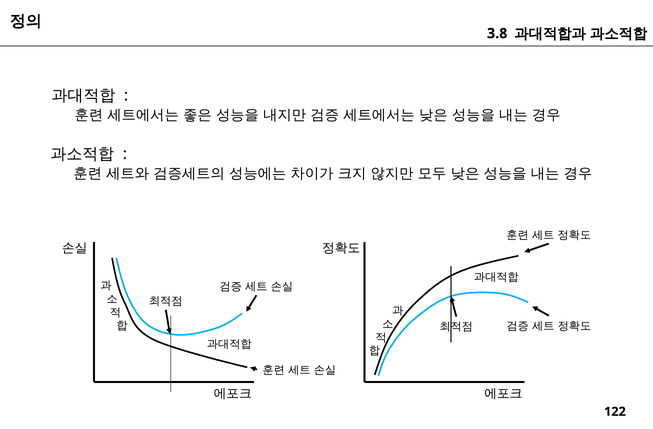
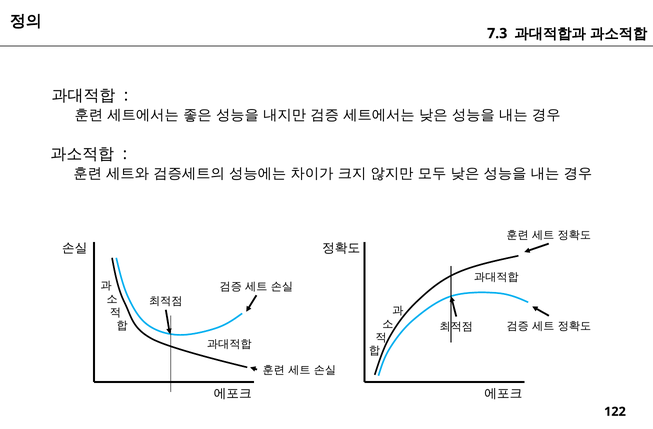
3.8: 3.8 -> 7.3
